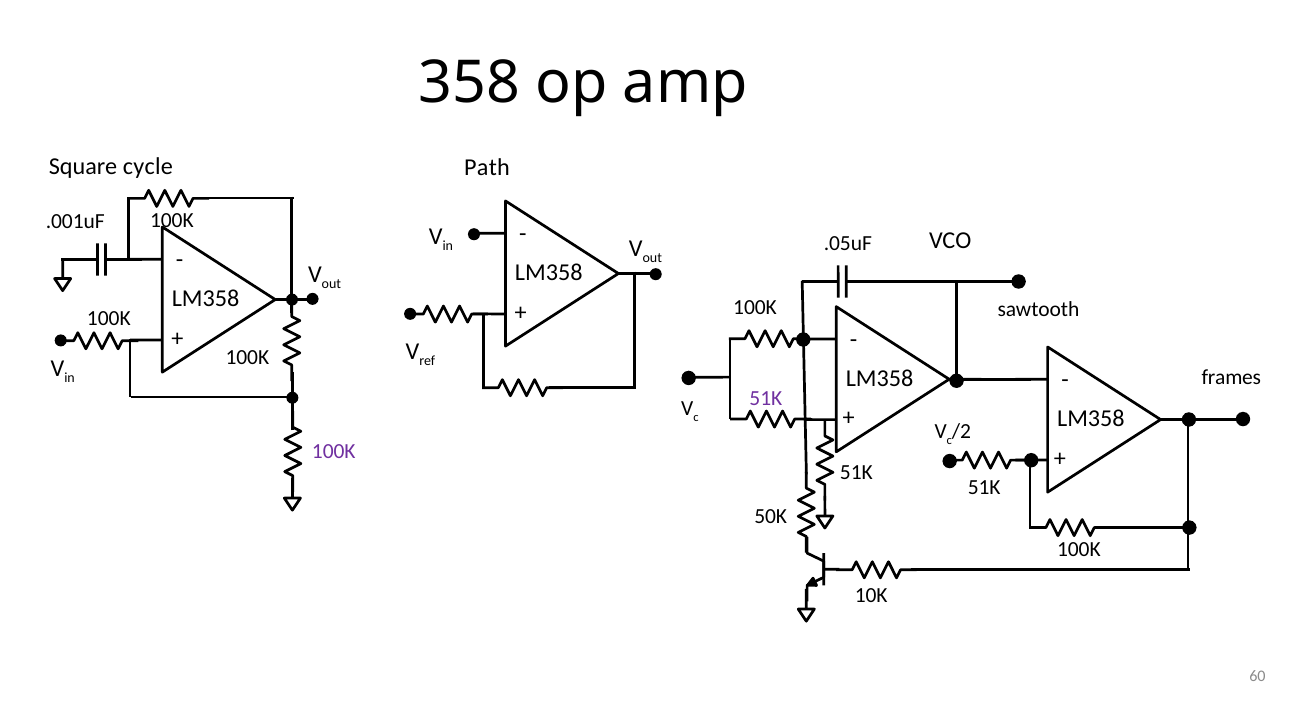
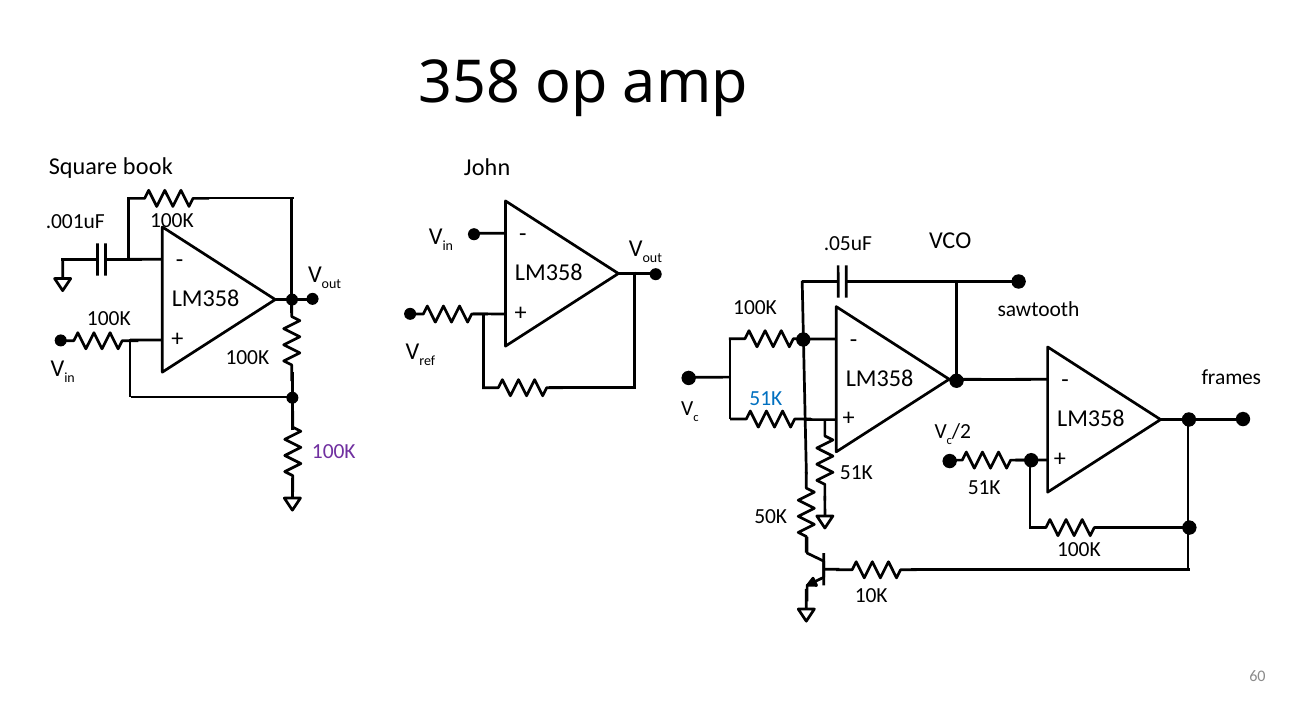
cycle: cycle -> book
Path: Path -> John
51K at (766, 398) colour: purple -> blue
